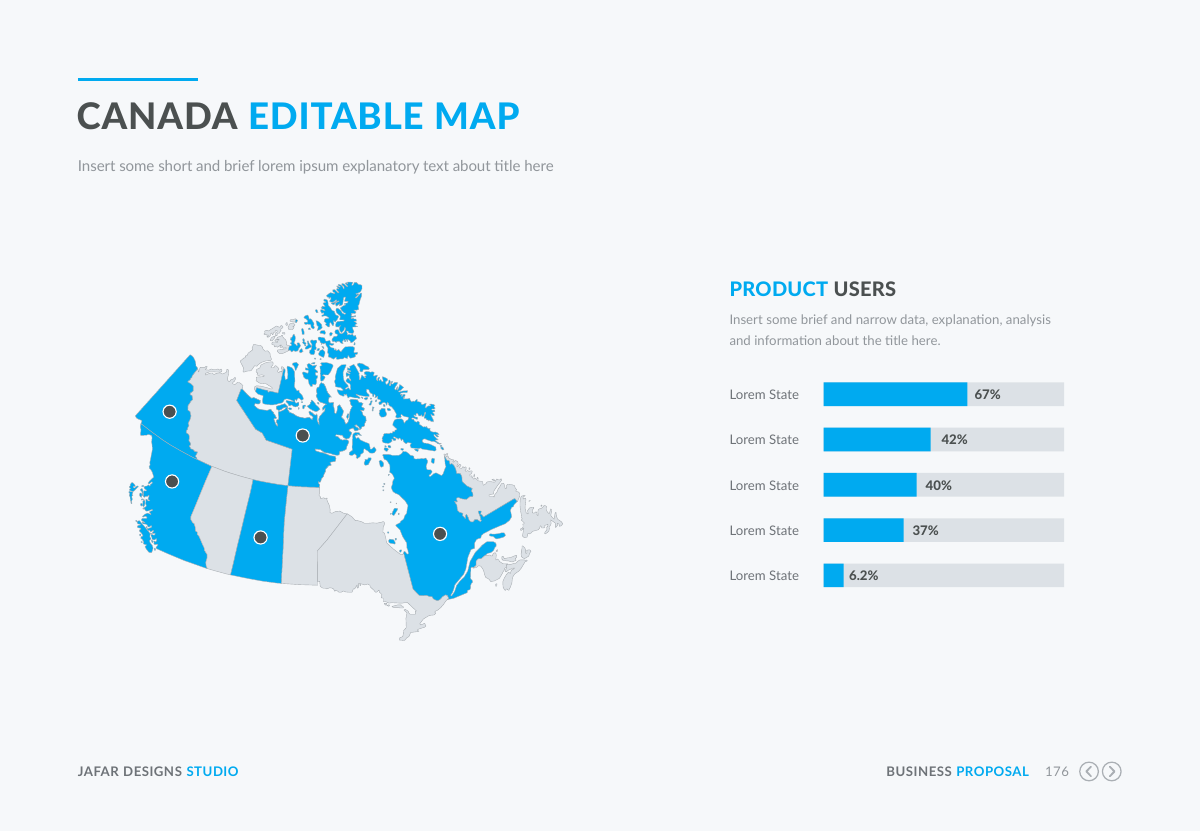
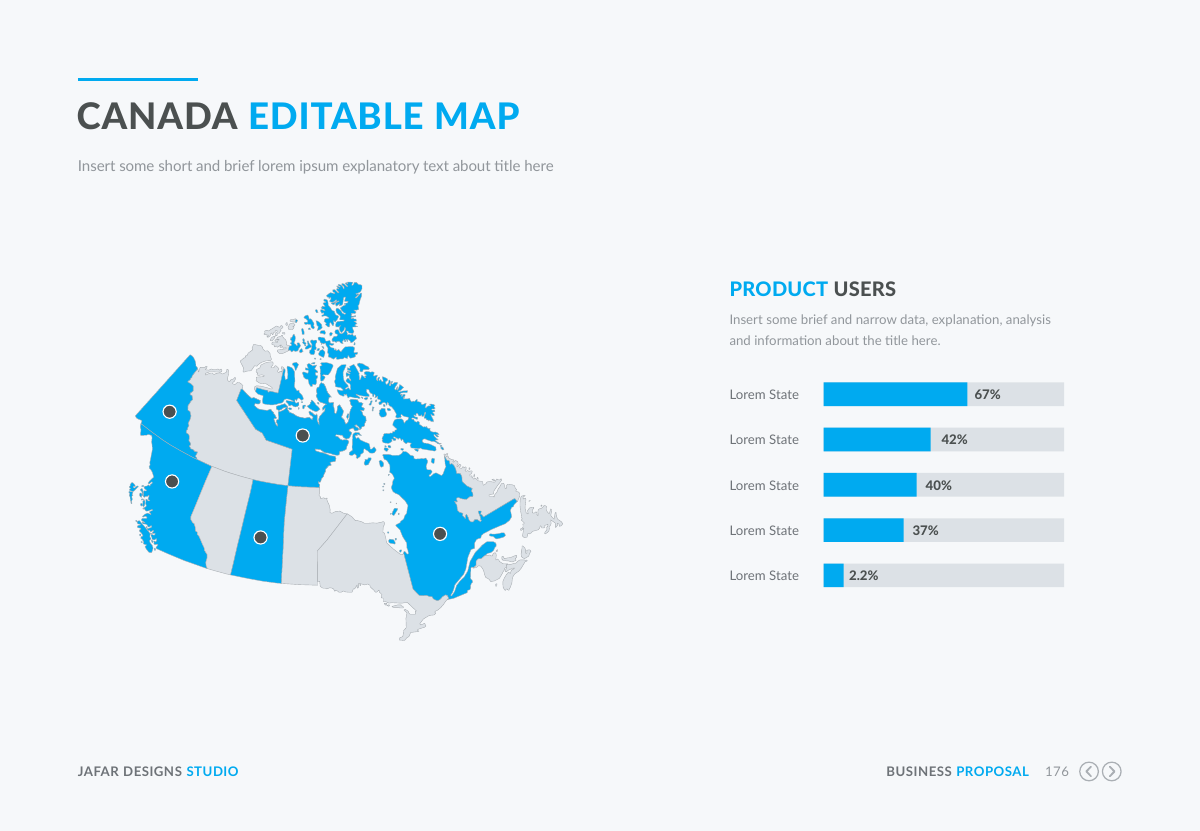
6.2%: 6.2% -> 2.2%
